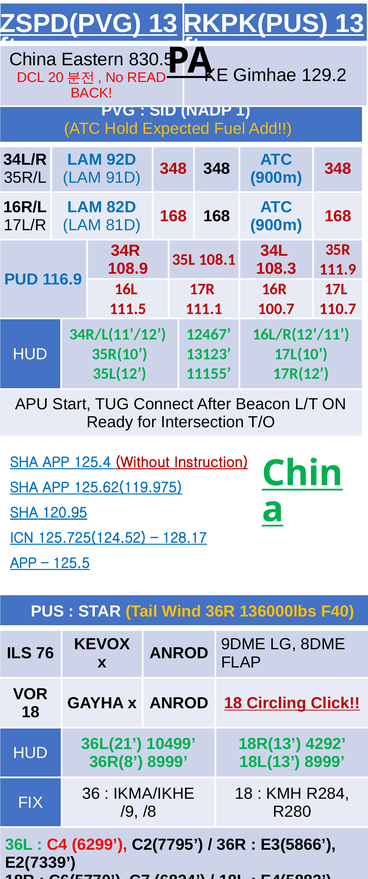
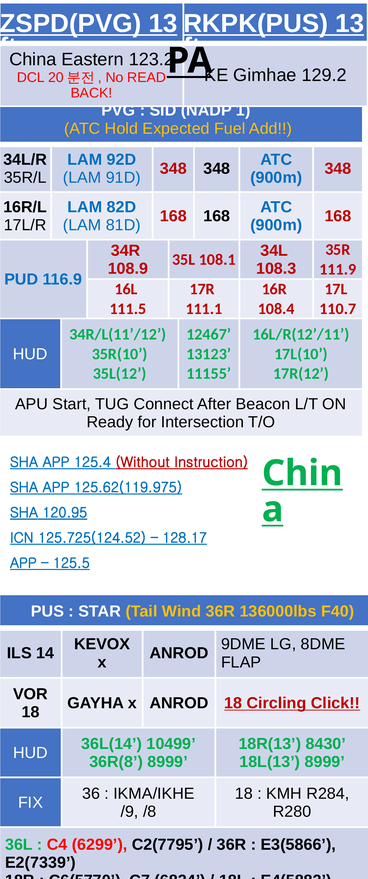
830.5: 830.5 -> 123.2
100.7: 100.7 -> 108.4
76: 76 -> 14
36L(21: 36L(21 -> 36L(14
4292: 4292 -> 8430
